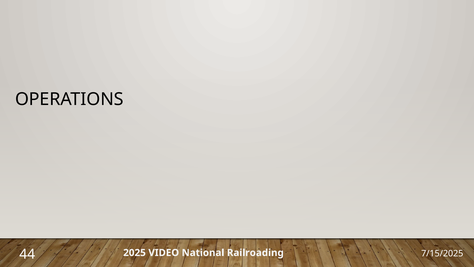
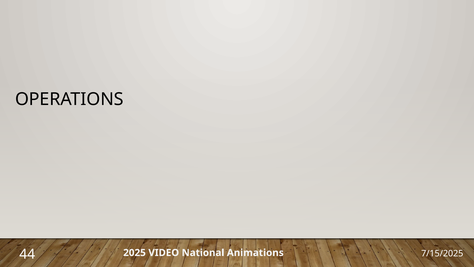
Railroading: Railroading -> Animations
